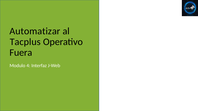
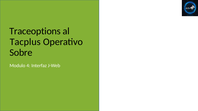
Automatizar: Automatizar -> Traceoptions
Fuera: Fuera -> Sobre
